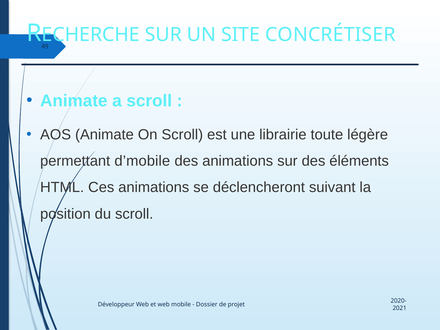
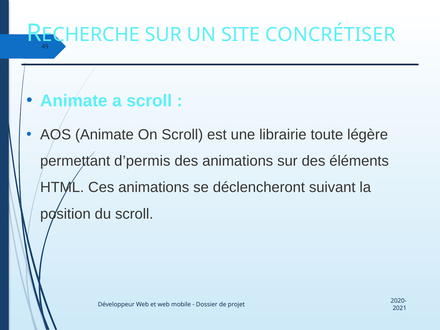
d’mobile: d’mobile -> d’permis
